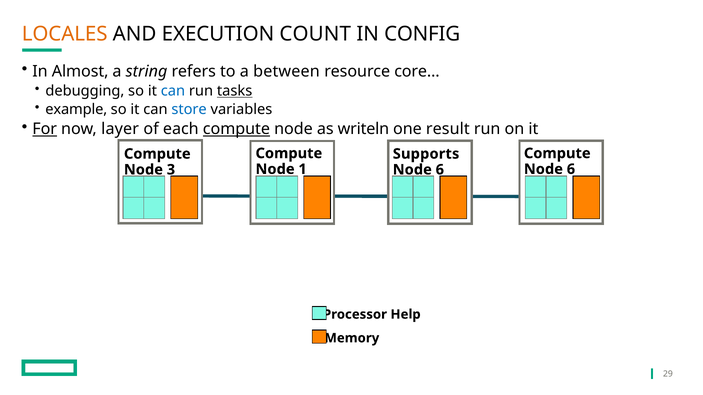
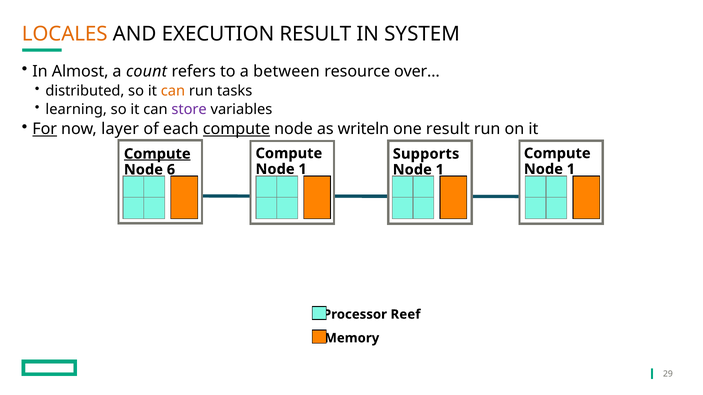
EXECUTION COUNT: COUNT -> RESULT
CONFIG: CONFIG -> SYSTEM
string: string -> count
core…: core… -> over…
debugging: debugging -> distributed
can at (173, 91) colour: blue -> orange
tasks underline: present -> none
example: example -> learning
store colour: blue -> purple
Compute at (157, 154) underline: none -> present
6 at (571, 169): 6 -> 1
3: 3 -> 6
6 at (440, 170): 6 -> 1
Help: Help -> Reef
